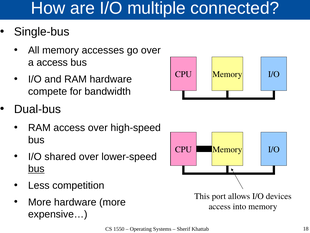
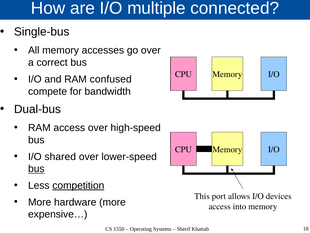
a access: access -> correct
RAM hardware: hardware -> confused
competition underline: none -> present
